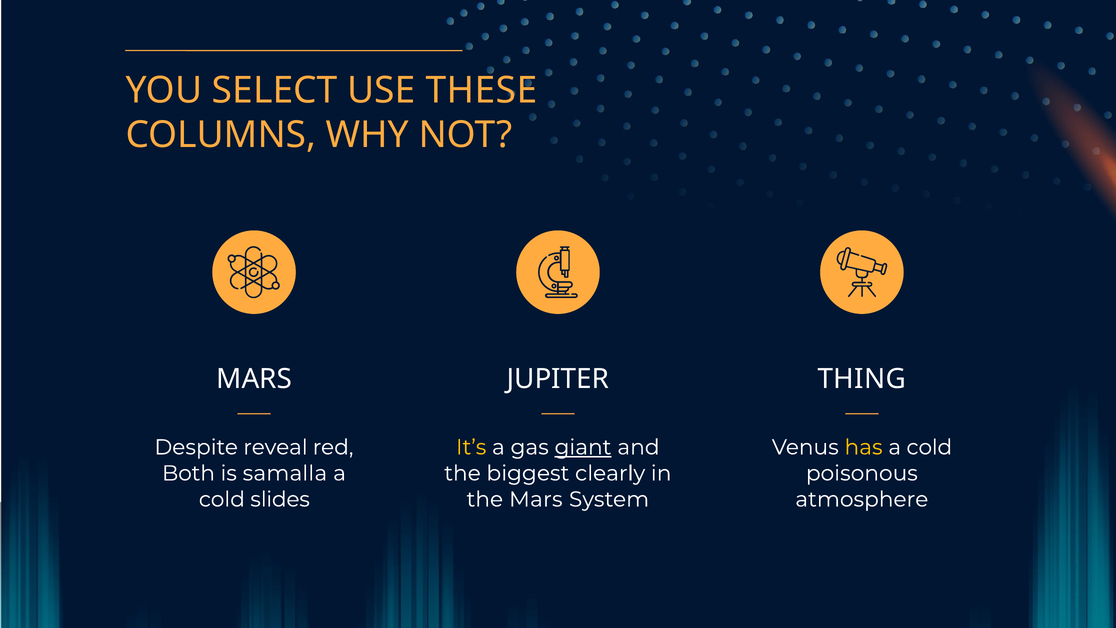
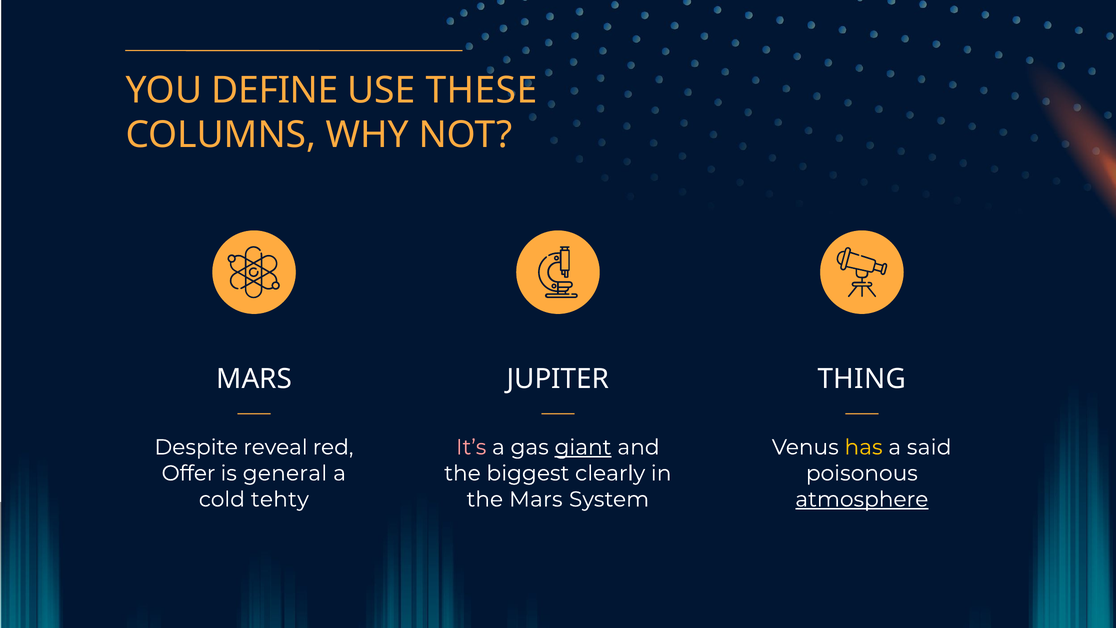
SELECT: SELECT -> DEFINE
It’s colour: yellow -> pink
cold at (929, 447): cold -> said
Both: Both -> Offer
samalla: samalla -> general
slides: slides -> tehty
atmosphere underline: none -> present
